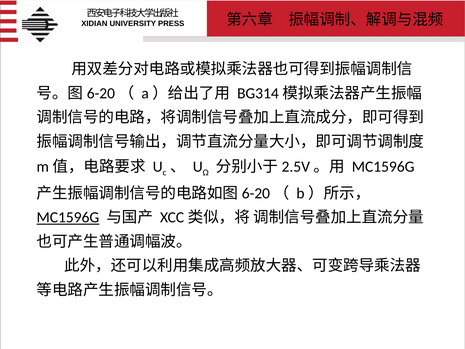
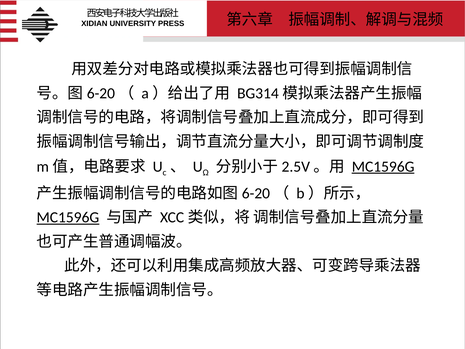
MC1596G at (383, 166) underline: none -> present
